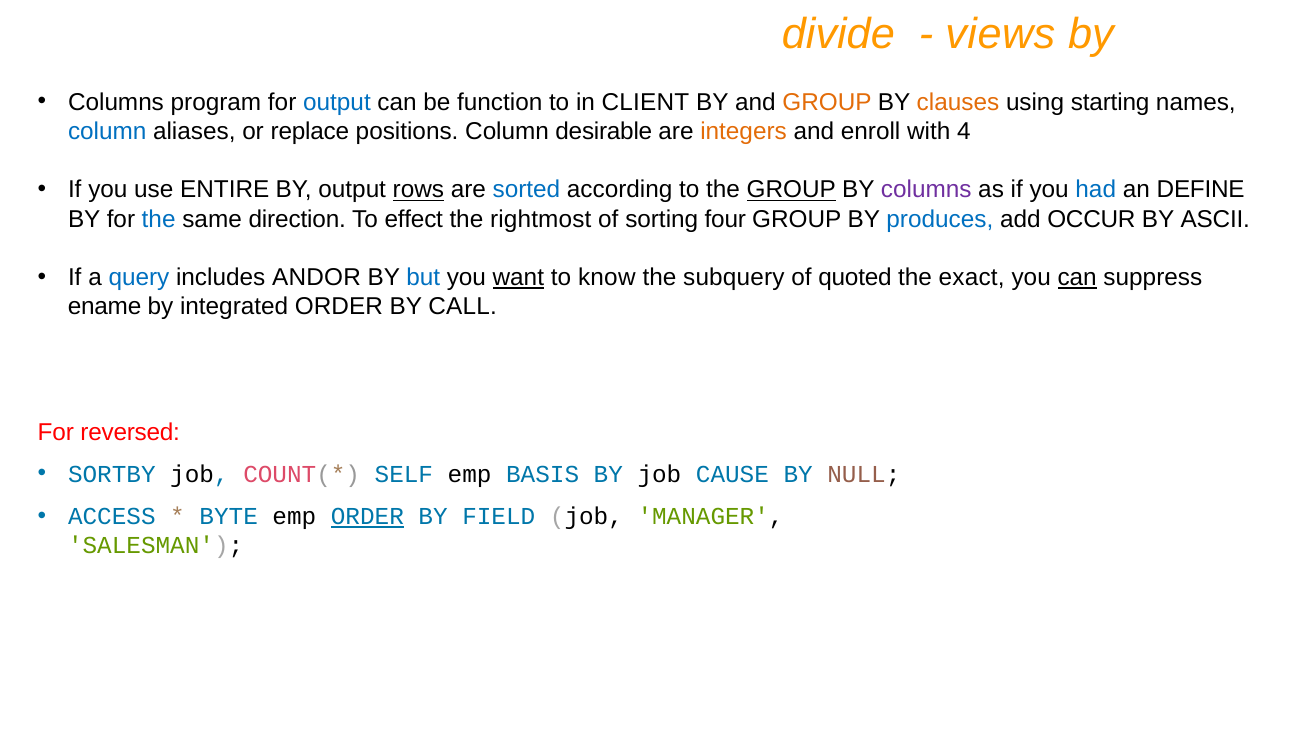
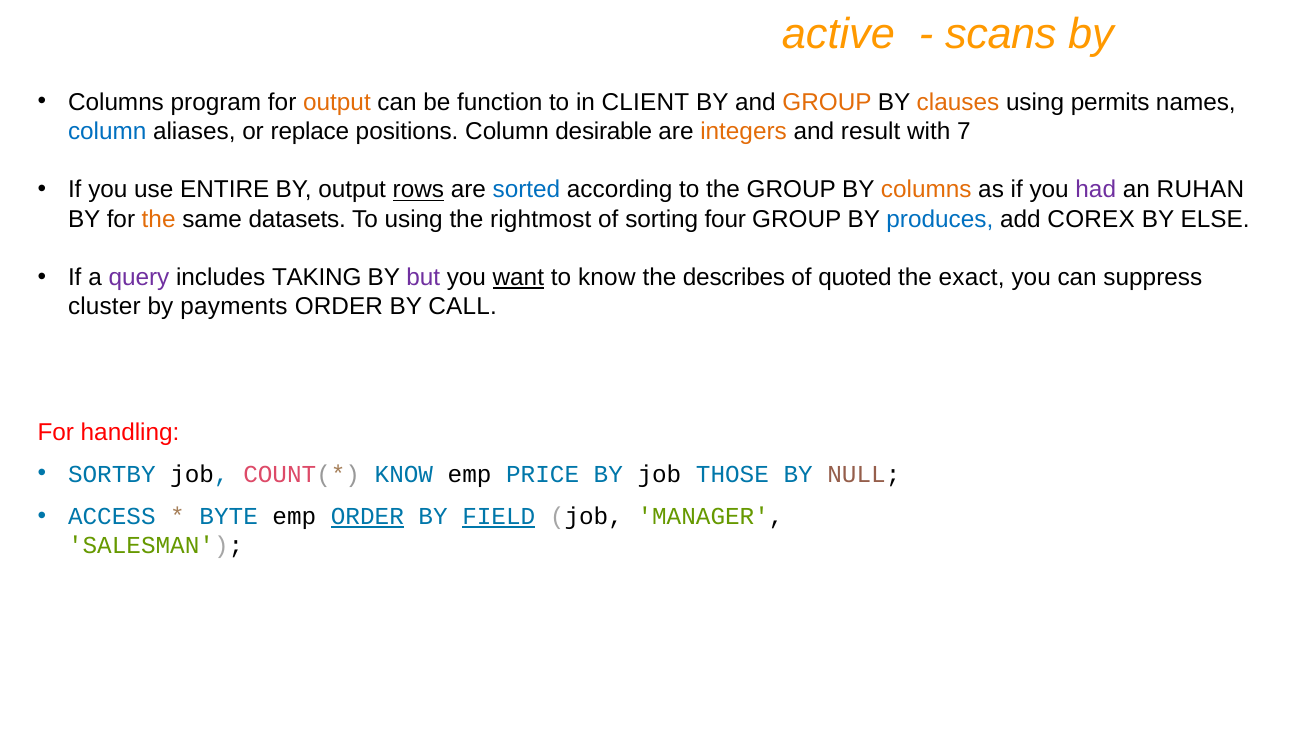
divide: divide -> active
views: views -> scans
output at (337, 102) colour: blue -> orange
starting: starting -> permits
enroll: enroll -> result
4: 4 -> 7
GROUP at (791, 190) underline: present -> none
columns at (926, 190) colour: purple -> orange
had colour: blue -> purple
DEFINE: DEFINE -> RUHAN
the at (159, 219) colour: blue -> orange
direction: direction -> datasets
To effect: effect -> using
OCCUR: OCCUR -> COREX
ASCII: ASCII -> ELSE
query colour: blue -> purple
ANDOR: ANDOR -> TAKING
but colour: blue -> purple
subquery: subquery -> describes
can at (1077, 277) underline: present -> none
ename: ename -> cluster
integrated: integrated -> payments
reversed: reversed -> handling
SELF at (404, 474): SELF -> KNOW
BASIS: BASIS -> PRICE
CAUSE: CAUSE -> THOSE
FIELD underline: none -> present
